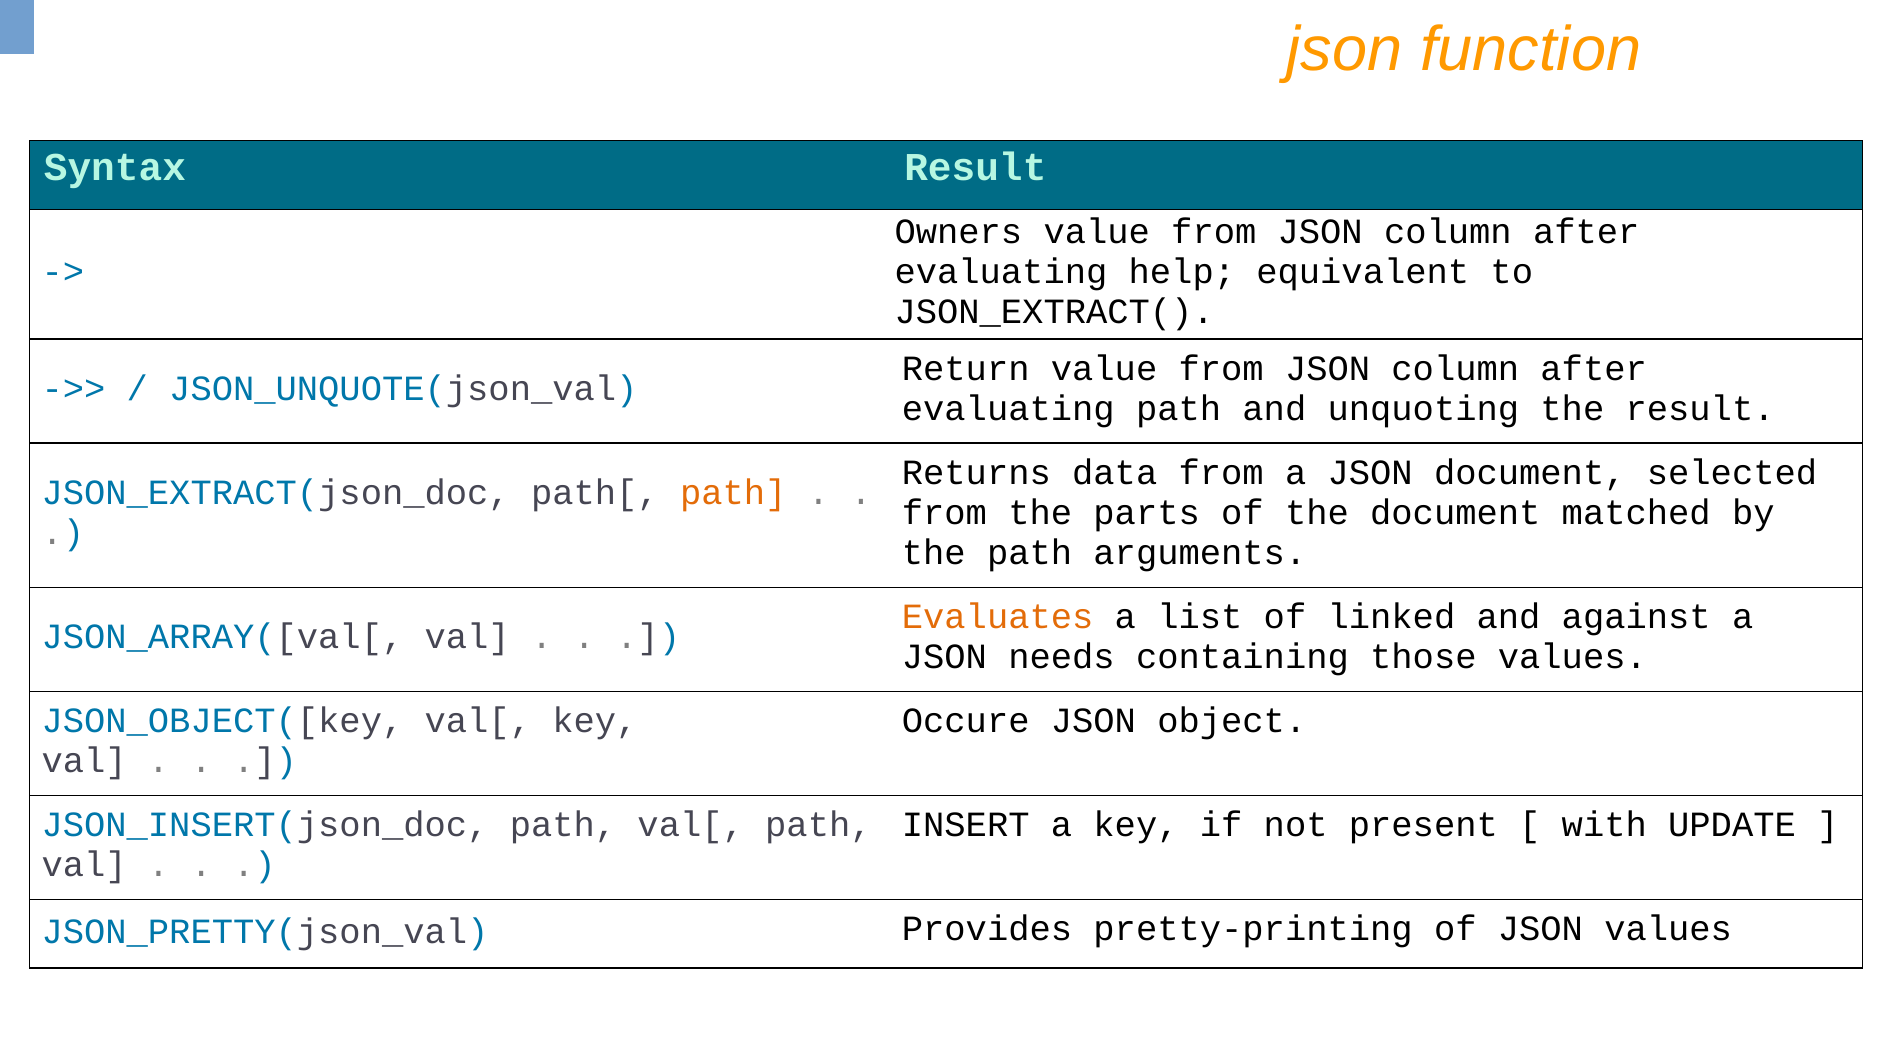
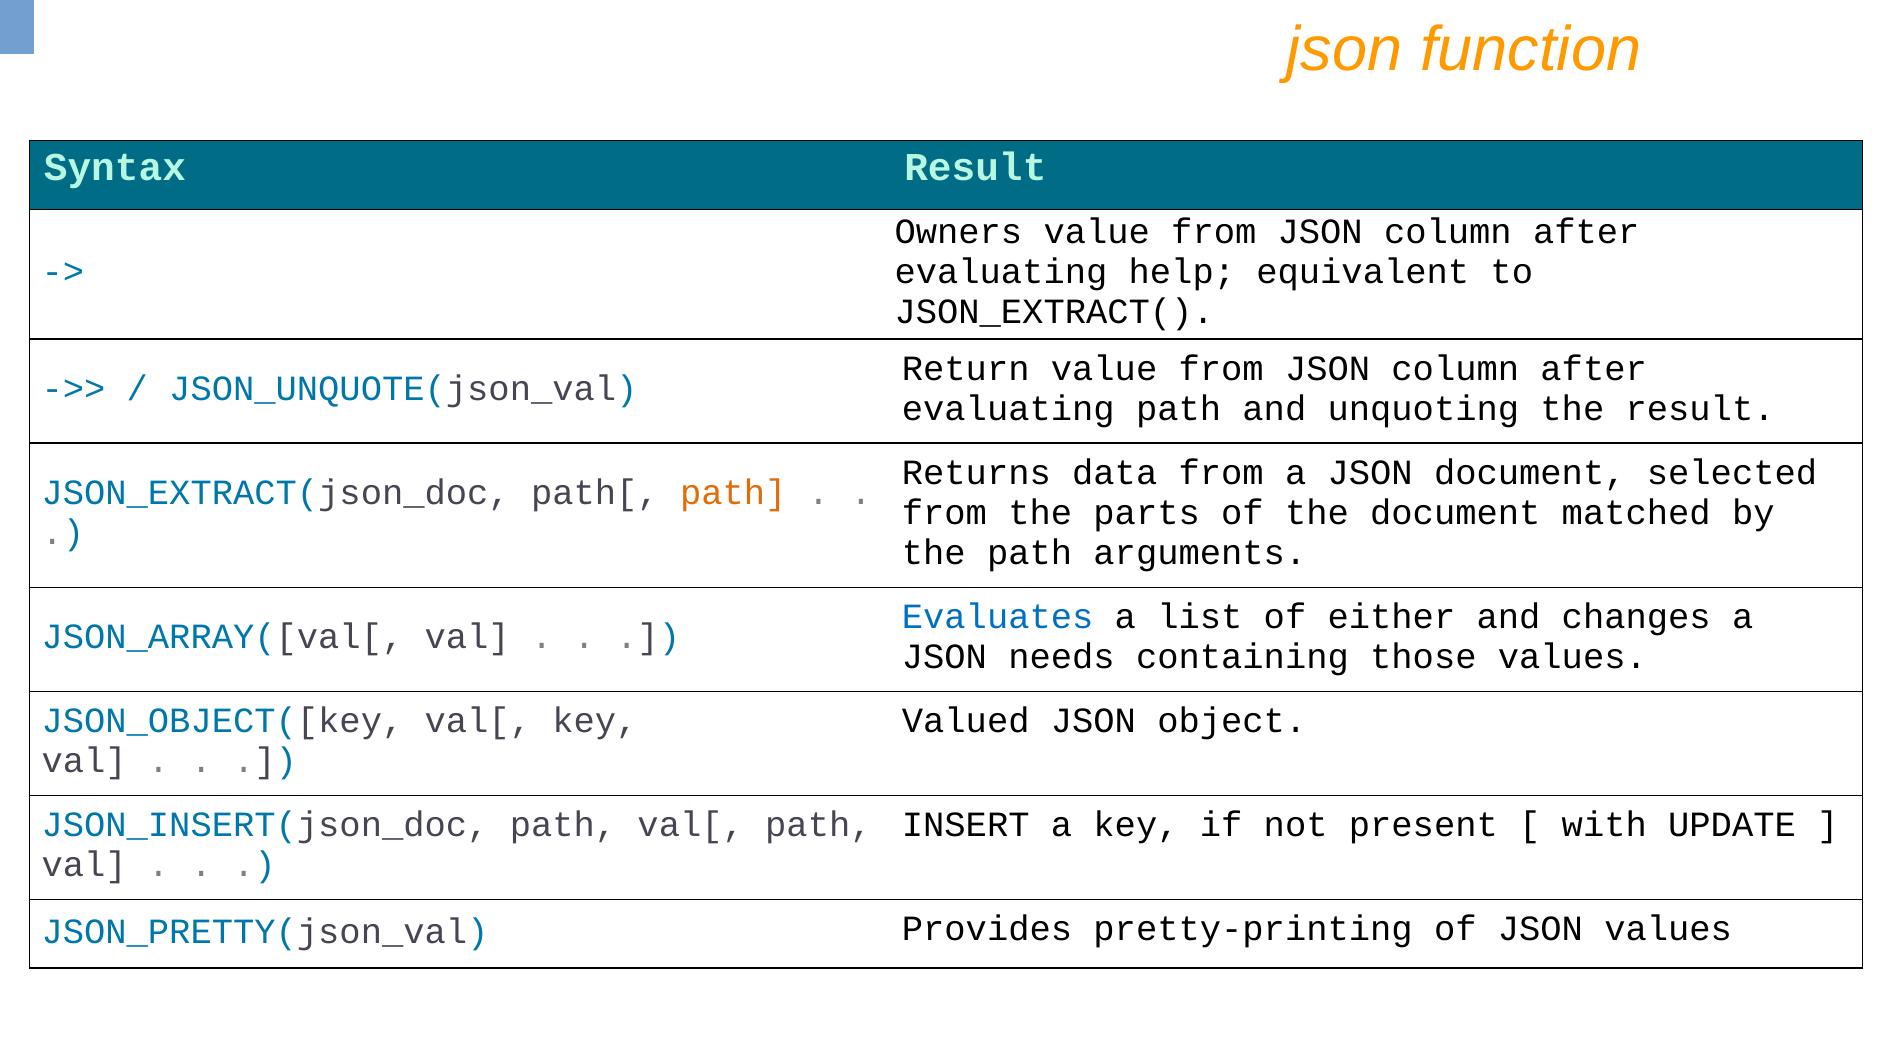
Evaluates colour: orange -> blue
linked: linked -> either
against: against -> changes
Occure: Occure -> Valued
